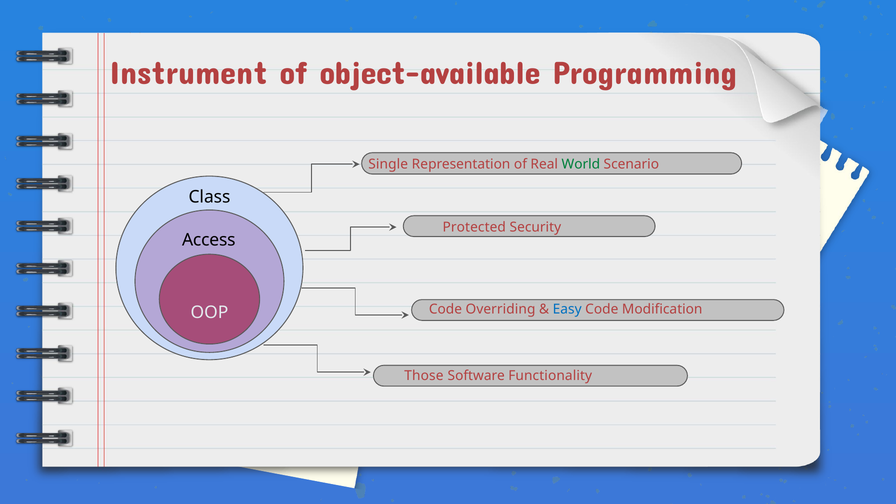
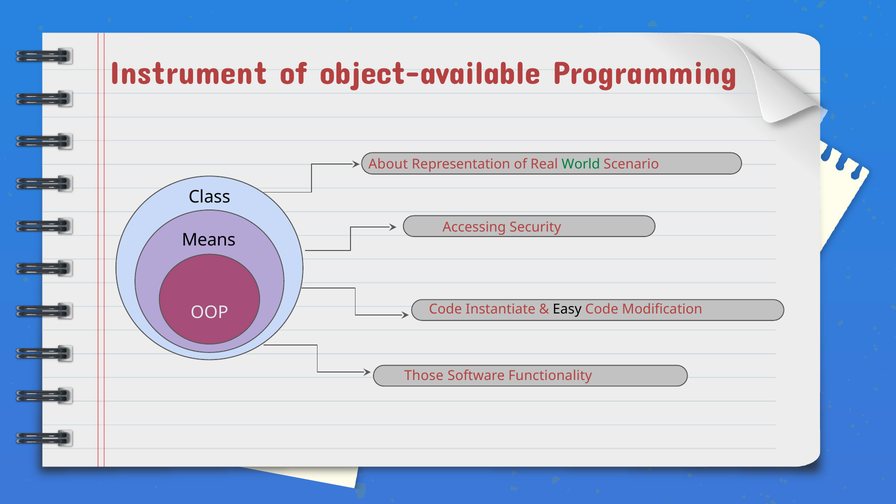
Single: Single -> About
Protected: Protected -> Accessing
Access: Access -> Means
Overriding: Overriding -> Instantiate
Easy colour: blue -> black
